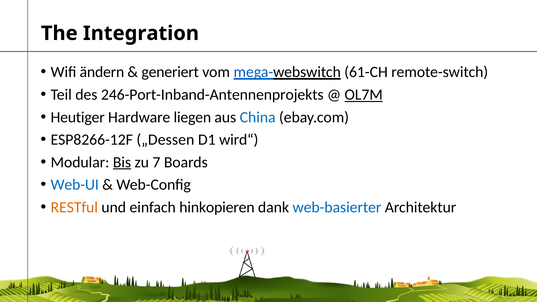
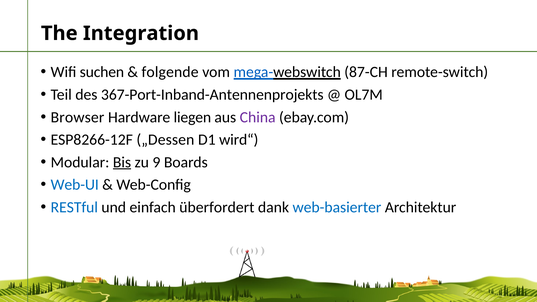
ändern: ändern -> suchen
generiert: generiert -> folgende
61-CH: 61-CH -> 87-CH
246-Port-Inband-Antennenprojekts: 246-Port-Inband-Antennenprojekts -> 367-Port-Inband-Antennenprojekts
OL7M underline: present -> none
Heutiger: Heutiger -> Browser
China colour: blue -> purple
7: 7 -> 9
RESTful colour: orange -> blue
hinkopieren: hinkopieren -> überfordert
